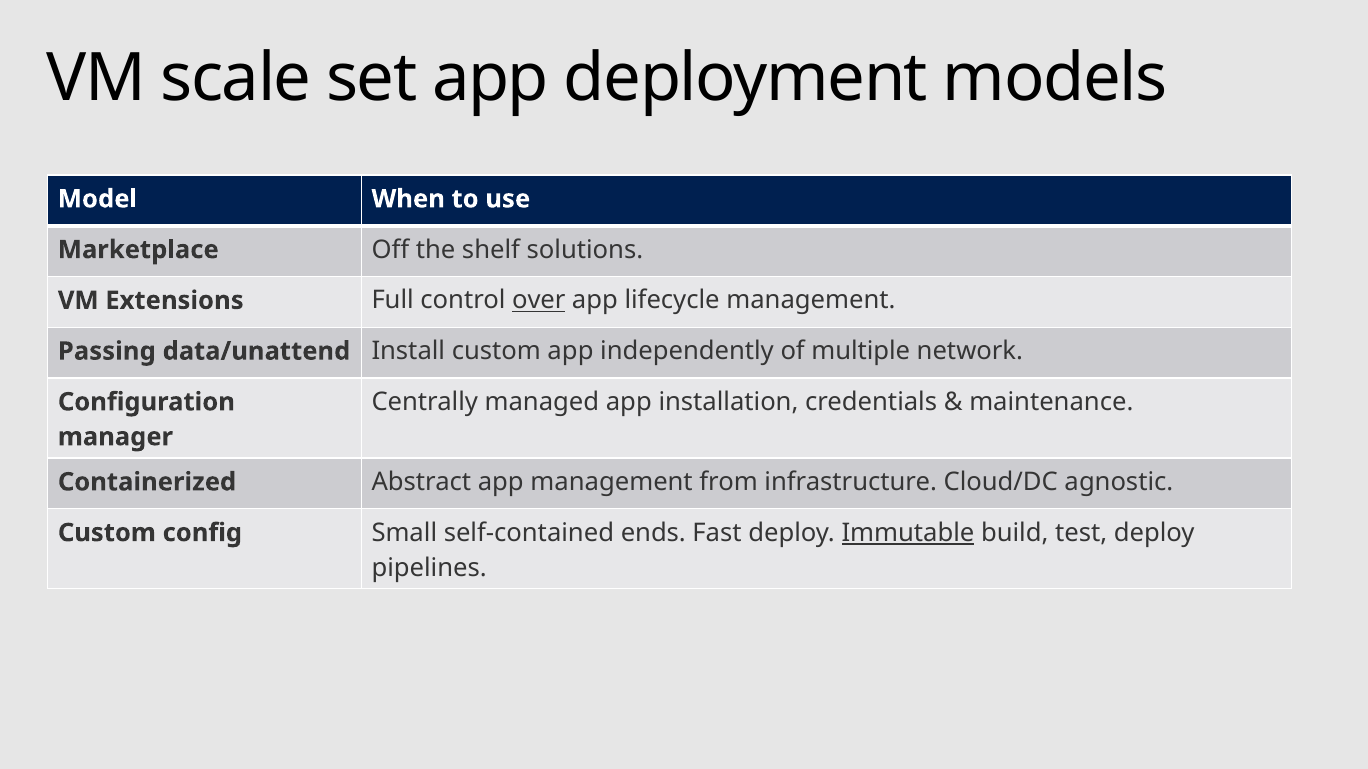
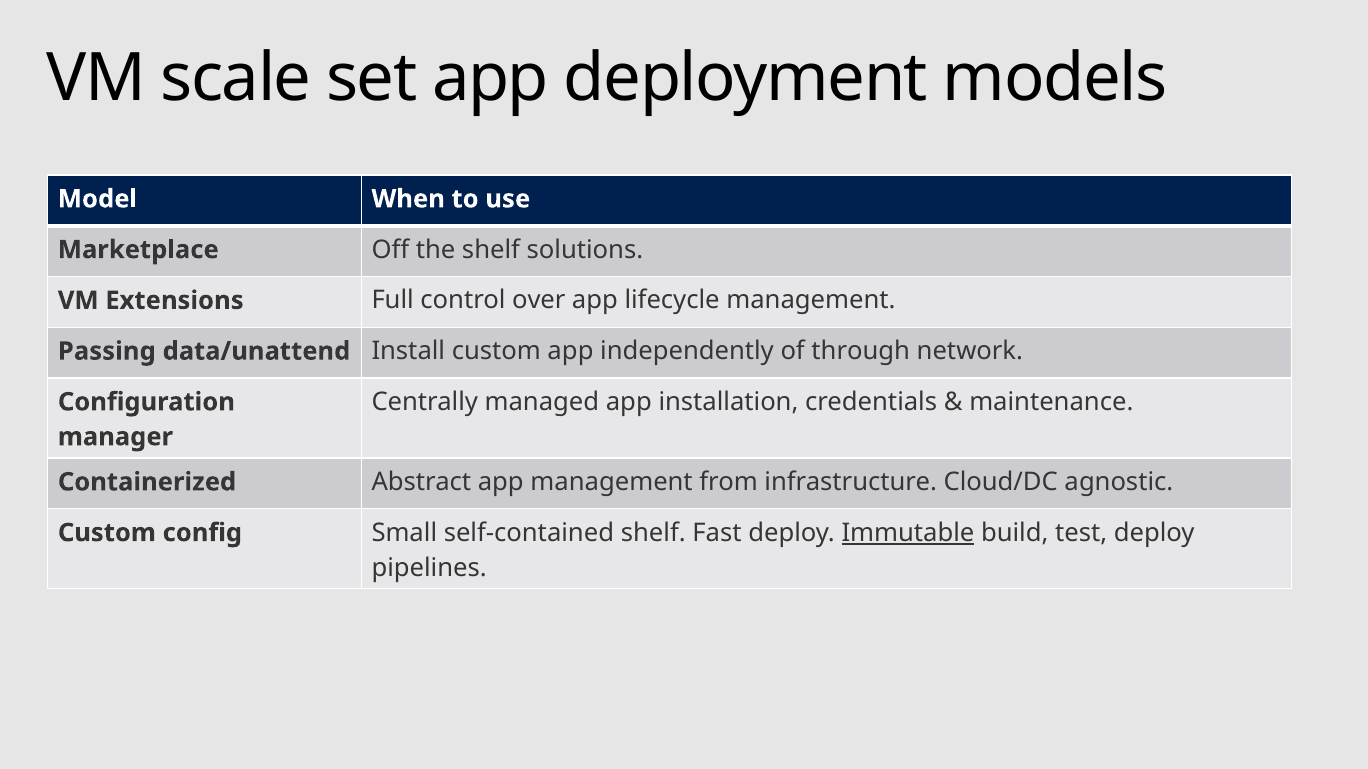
over underline: present -> none
multiple: multiple -> through
self-contained ends: ends -> shelf
